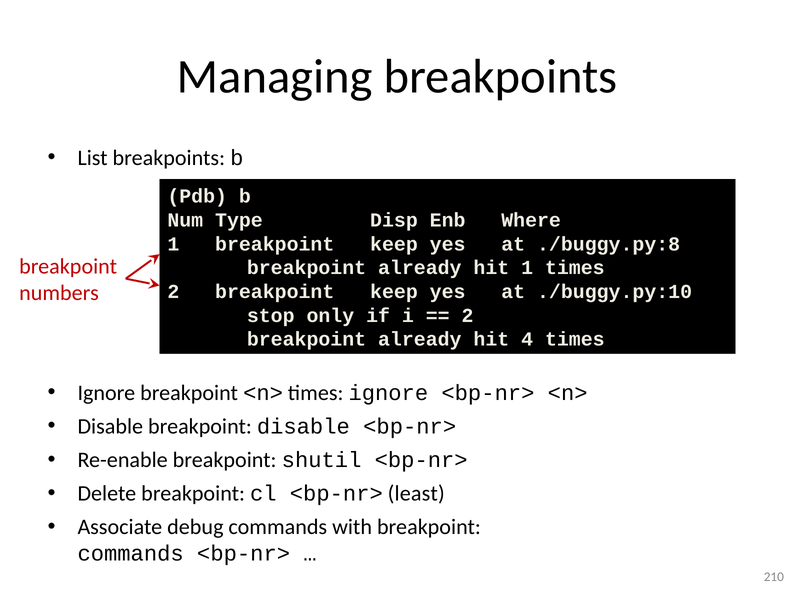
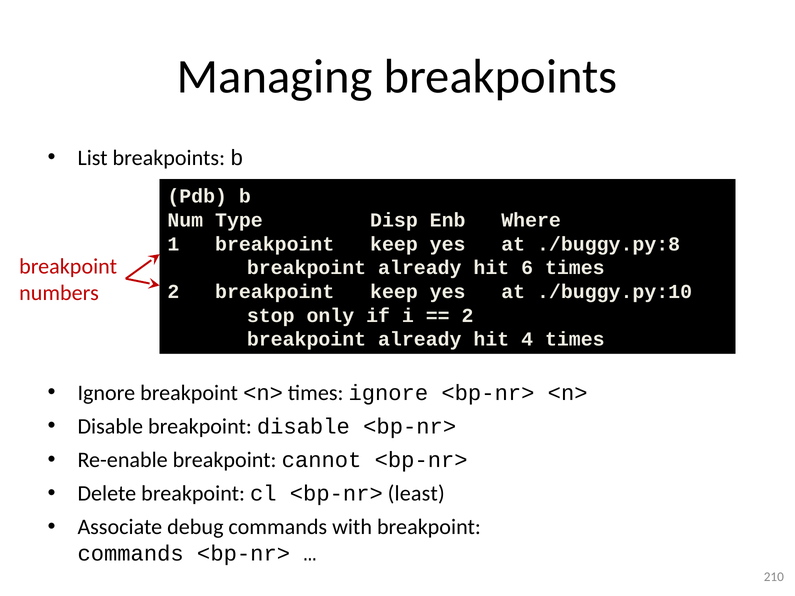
hit 1: 1 -> 6
shutil: shutil -> cannot
